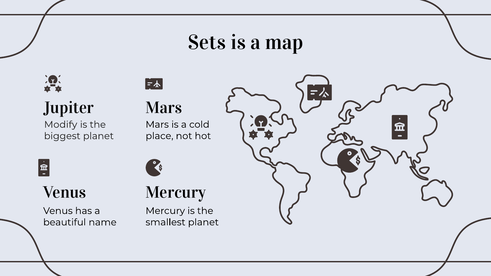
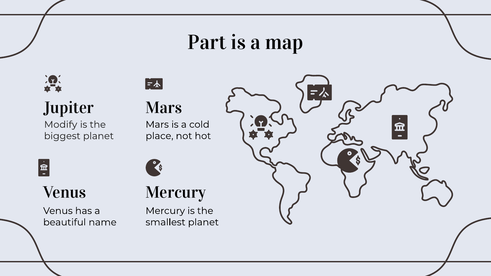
Sets: Sets -> Part
